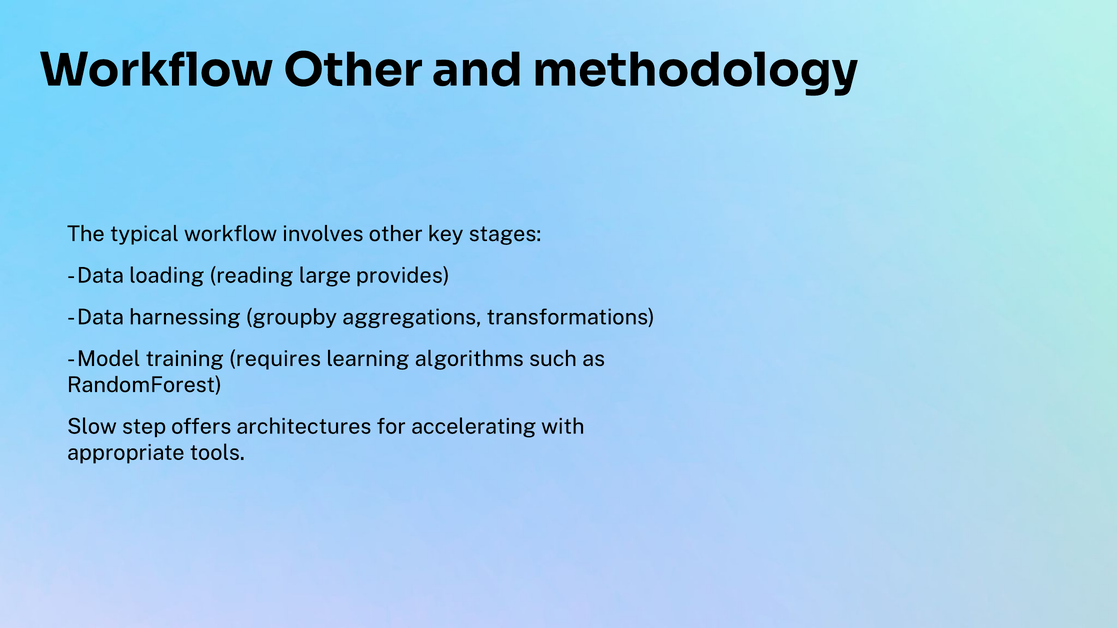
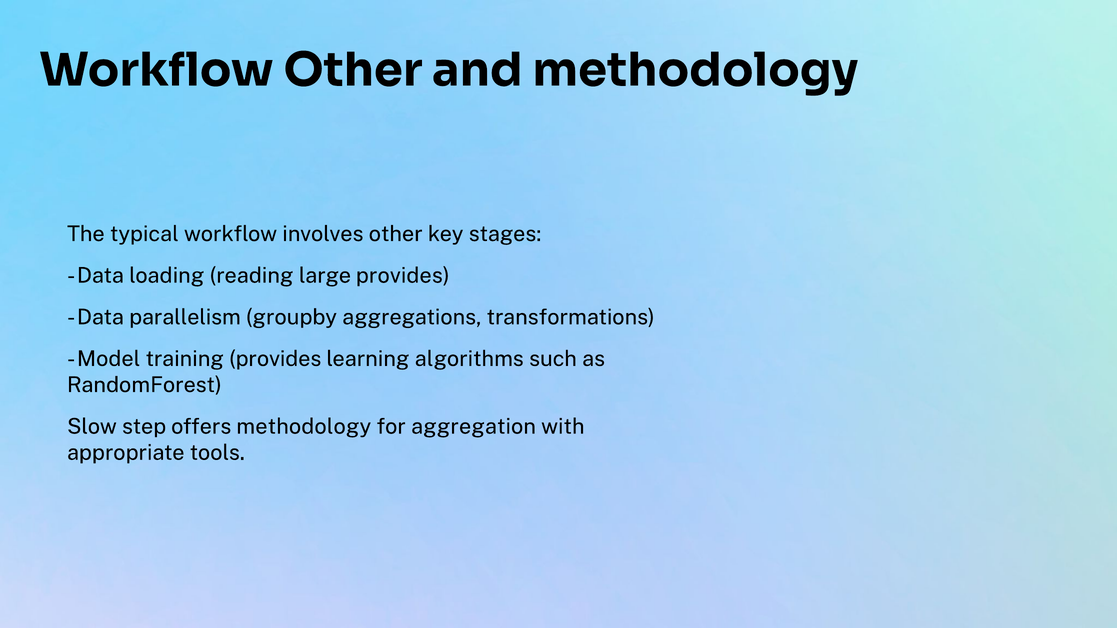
harnessing: harnessing -> parallelism
training requires: requires -> provides
offers architectures: architectures -> methodology
accelerating: accelerating -> aggregation
